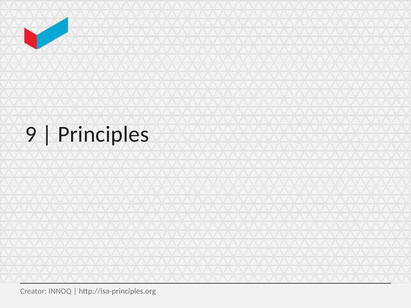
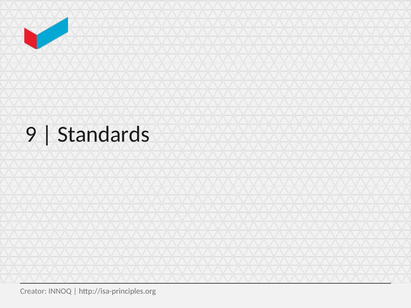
Principles: Principles -> Standards
